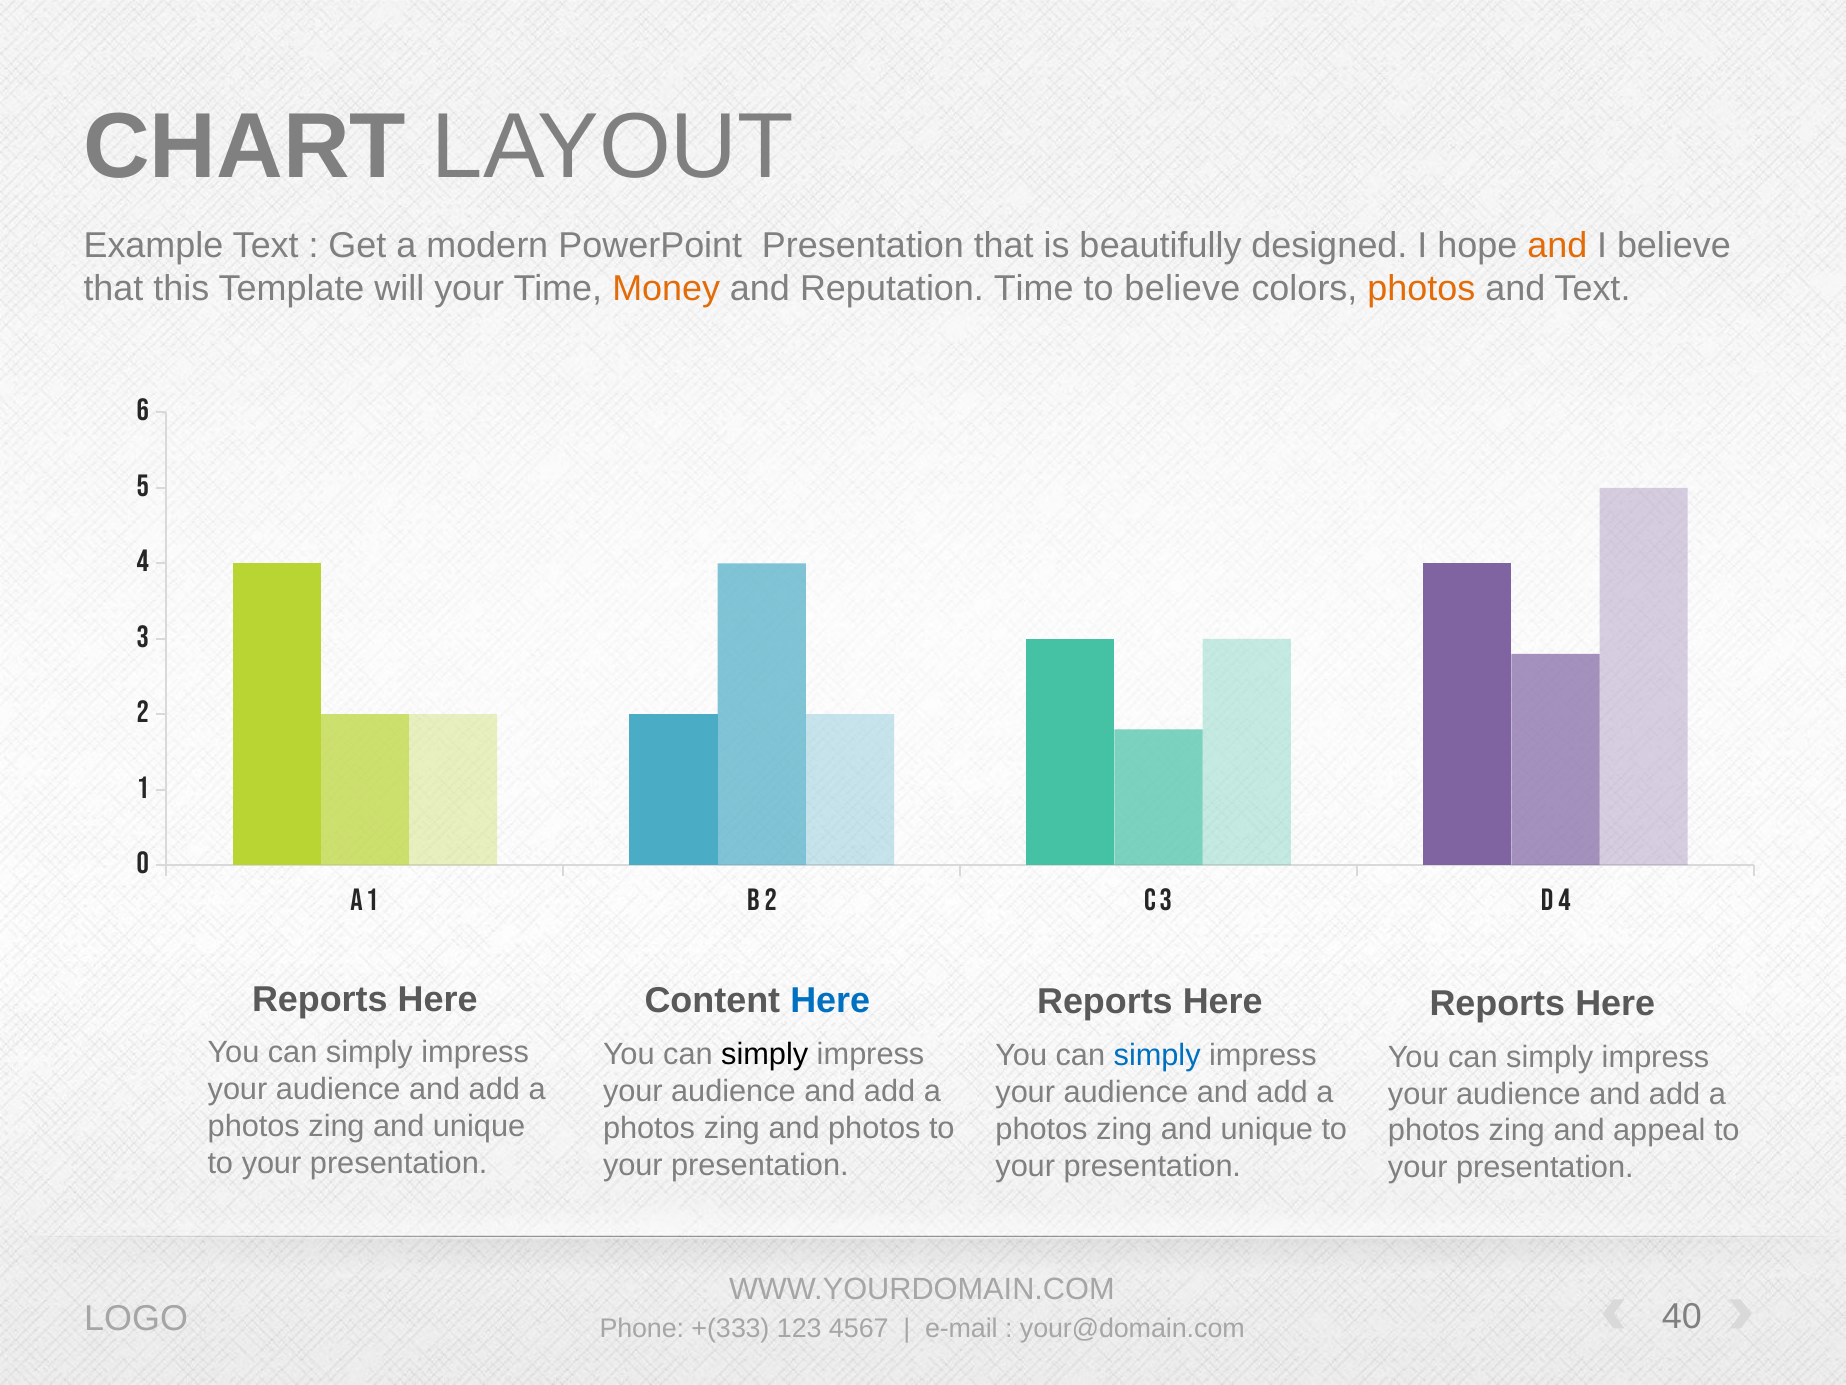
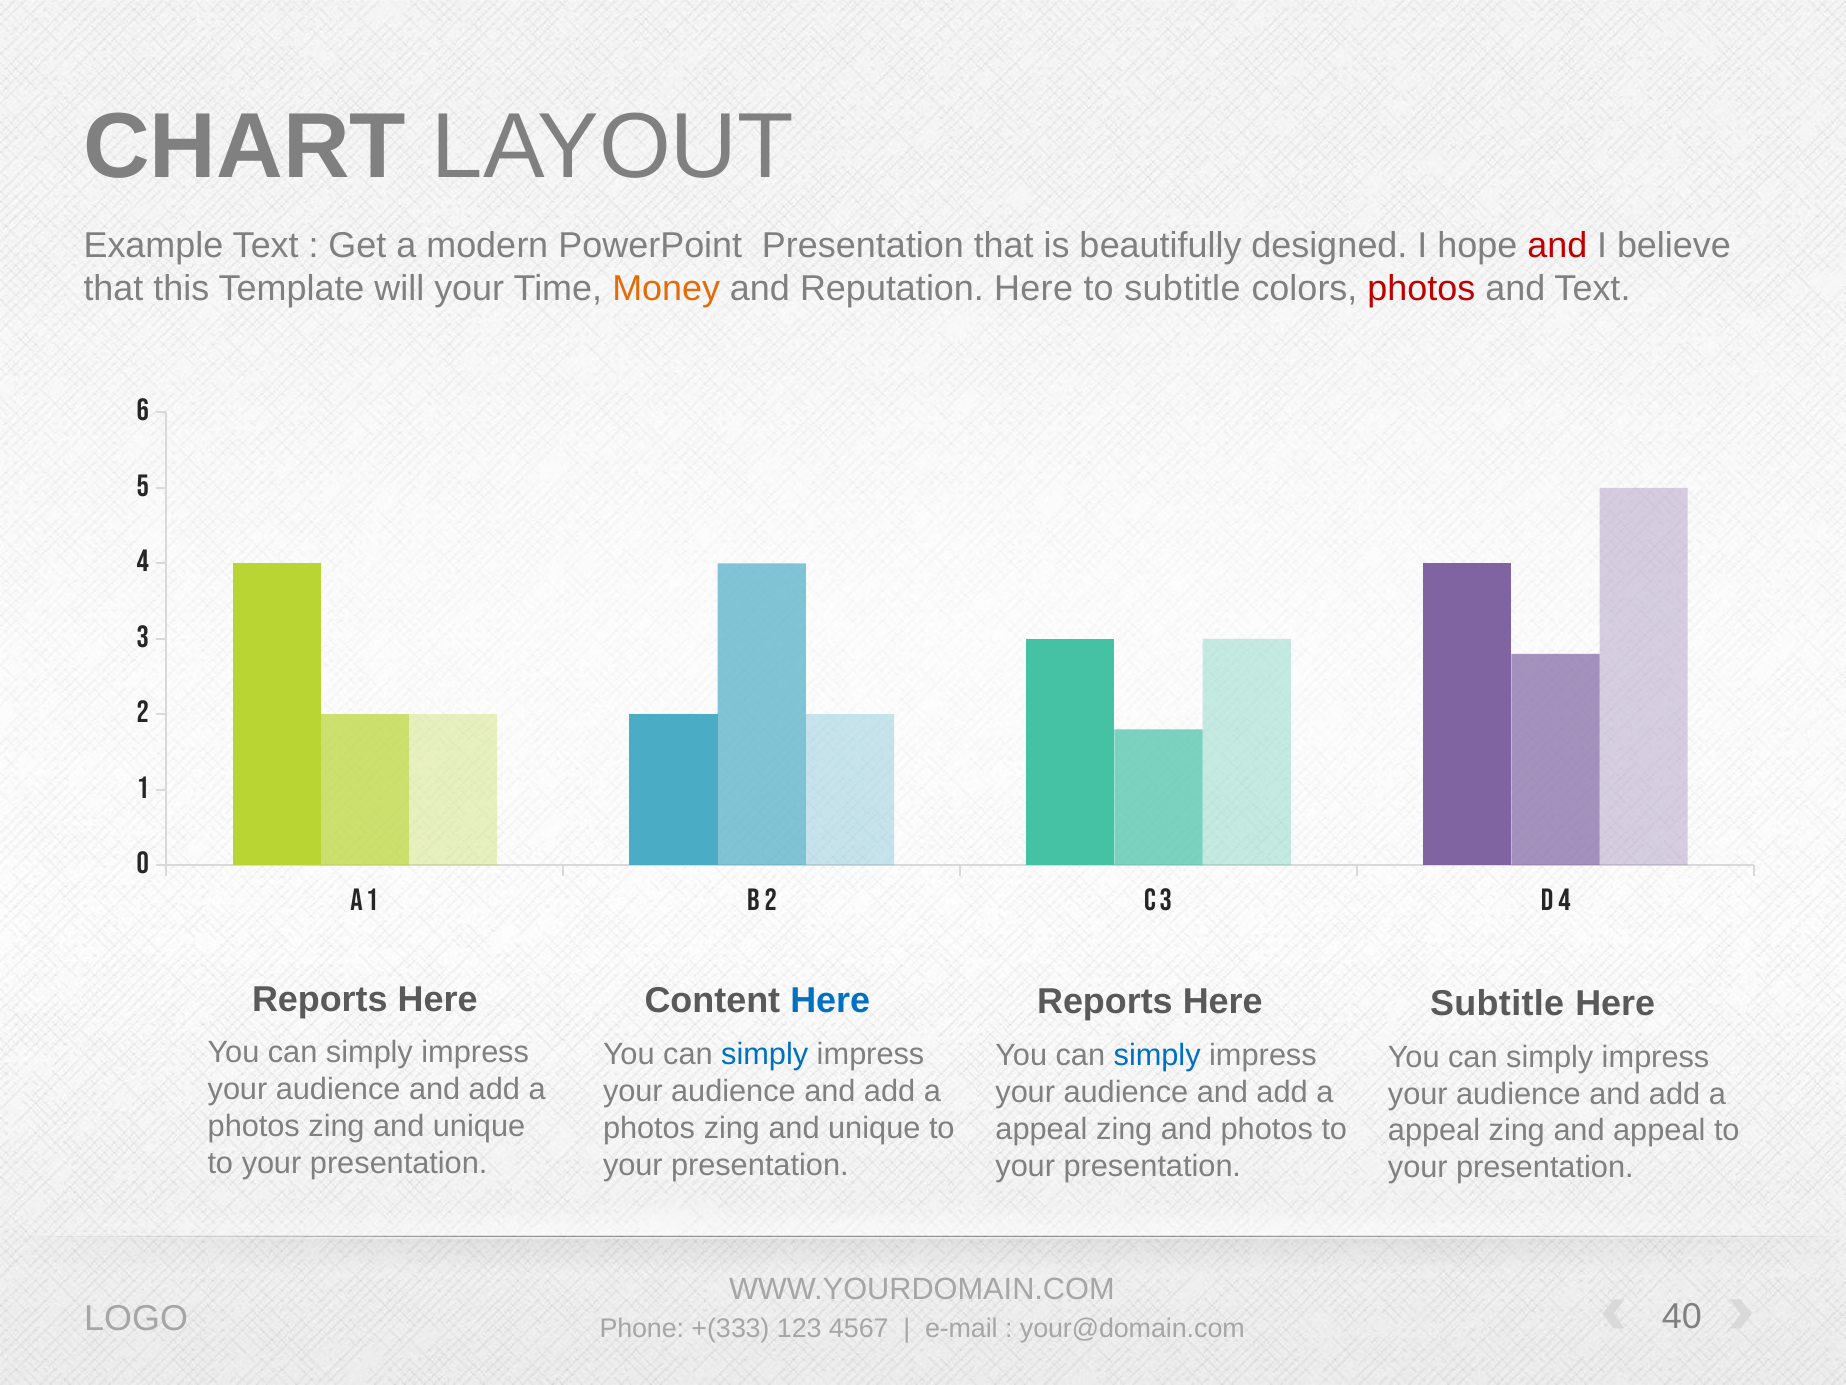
and at (1557, 246) colour: orange -> red
Reputation Time: Time -> Here
to believe: believe -> subtitle
photos at (1421, 289) colour: orange -> red
Reports at (1497, 1003): Reports -> Subtitle
simply at (765, 1054) colour: black -> blue
photos at (874, 1128): photos -> unique
photos at (1041, 1129): photos -> appeal
unique at (1267, 1129): unique -> photos
photos at (1434, 1130): photos -> appeal
